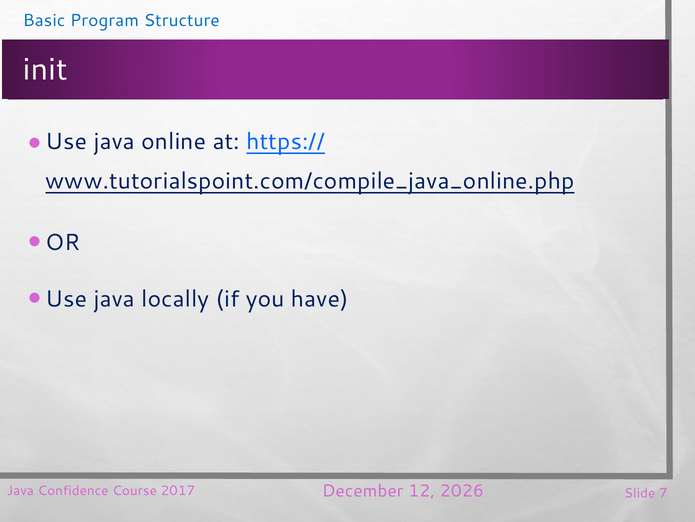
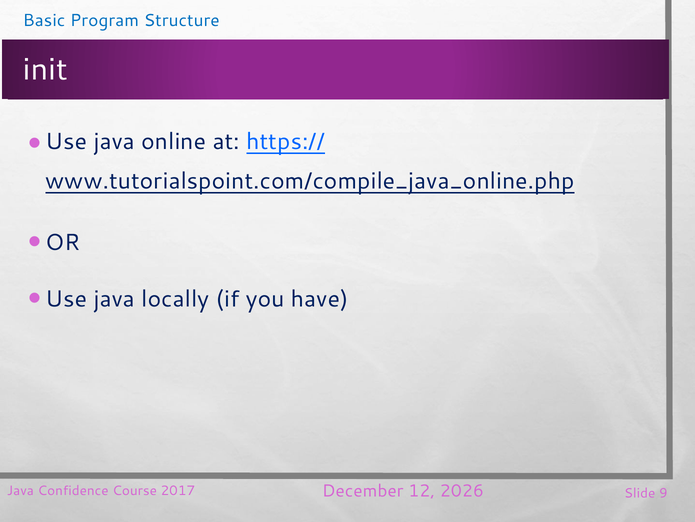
7: 7 -> 9
